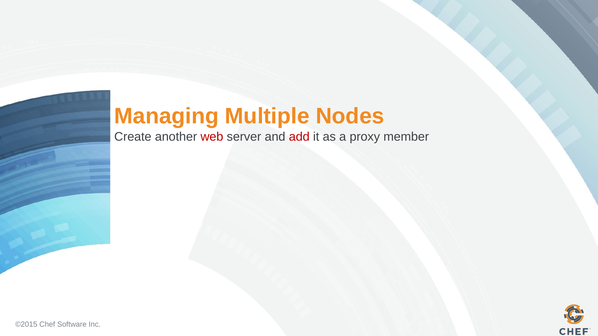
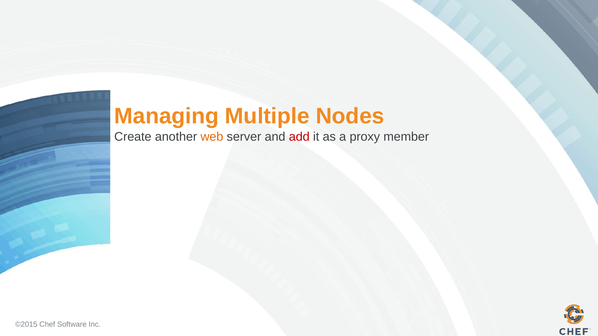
web colour: red -> orange
